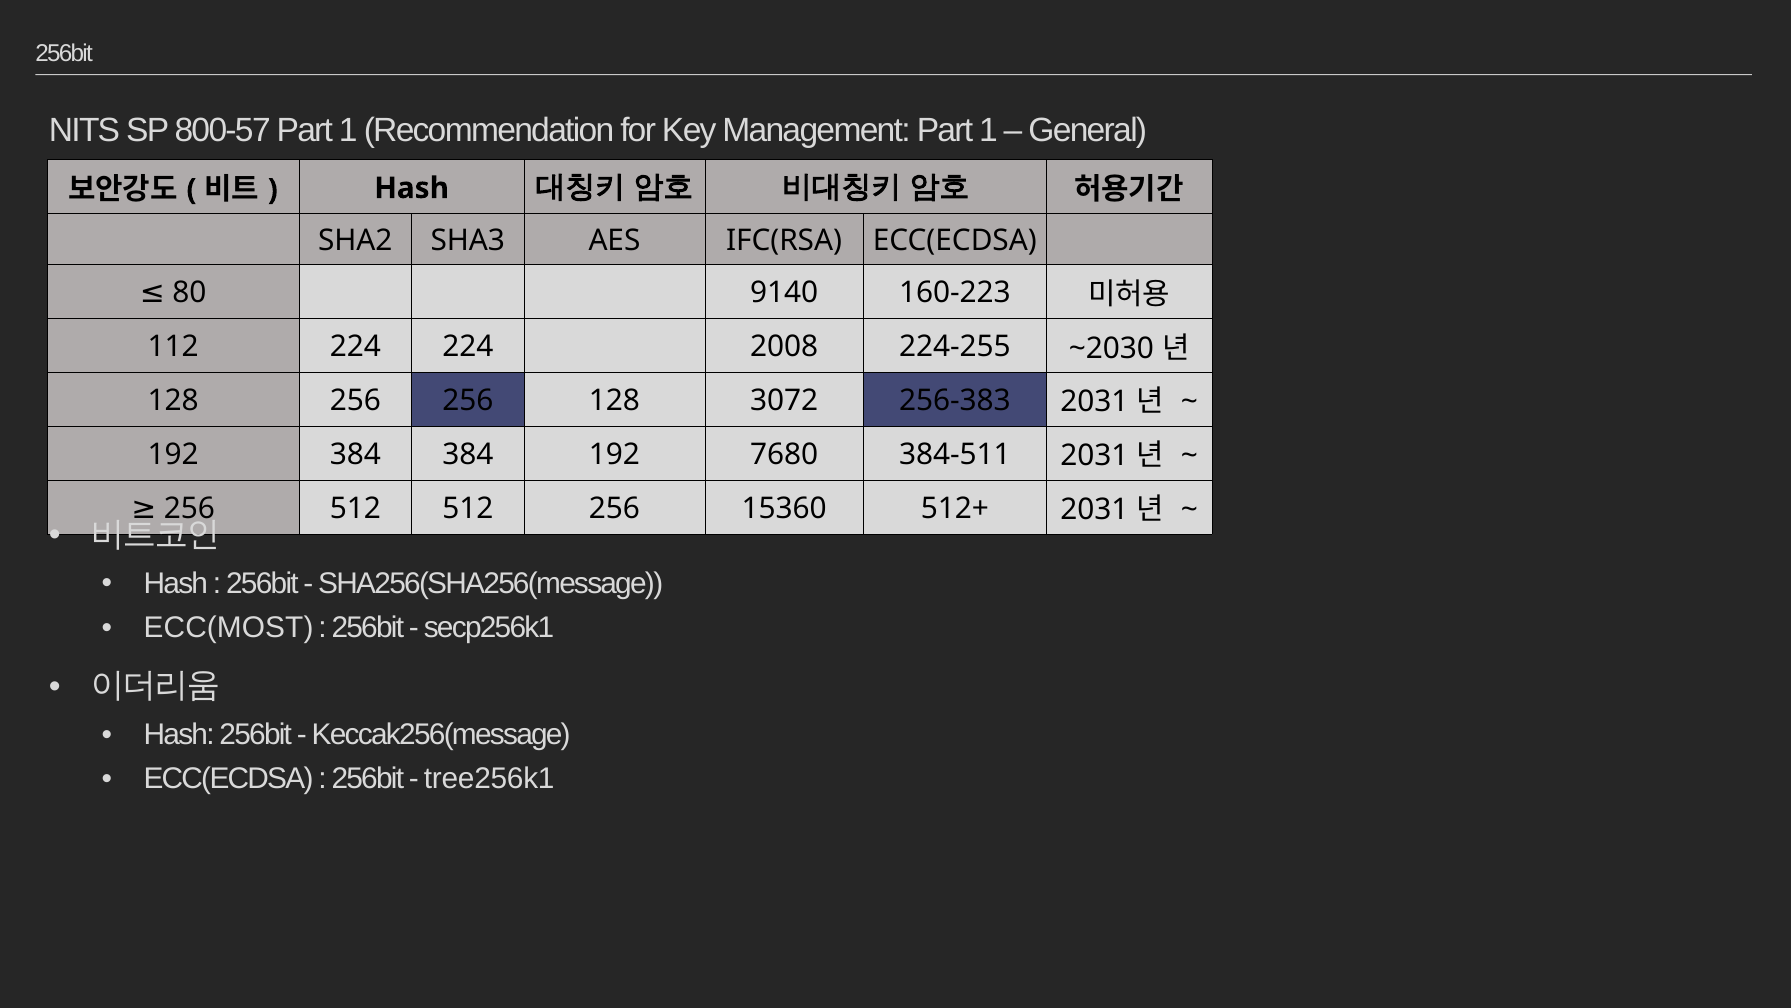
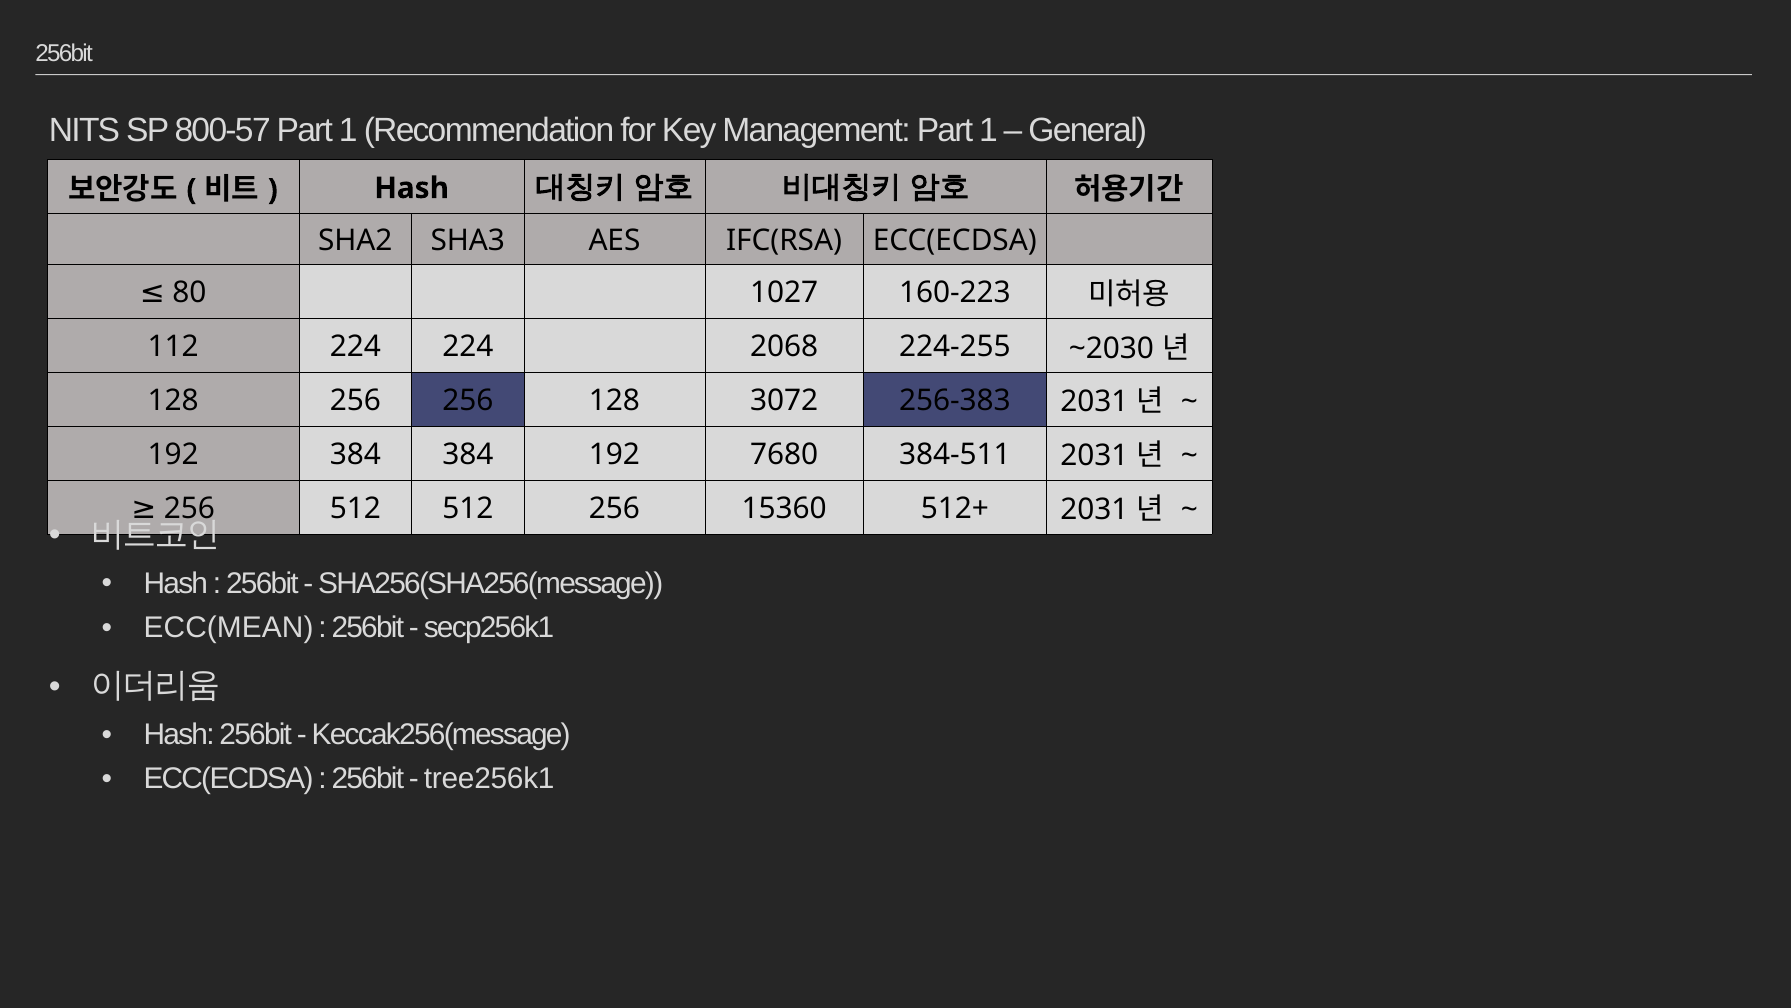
9140: 9140 -> 1027
2008: 2008 -> 2068
ECC(MOST: ECC(MOST -> ECC(MEAN
